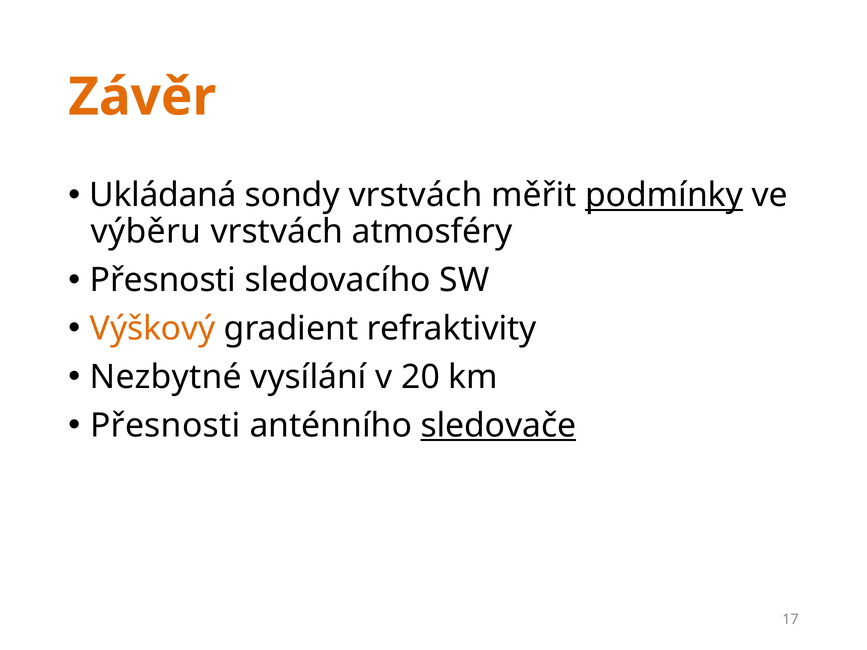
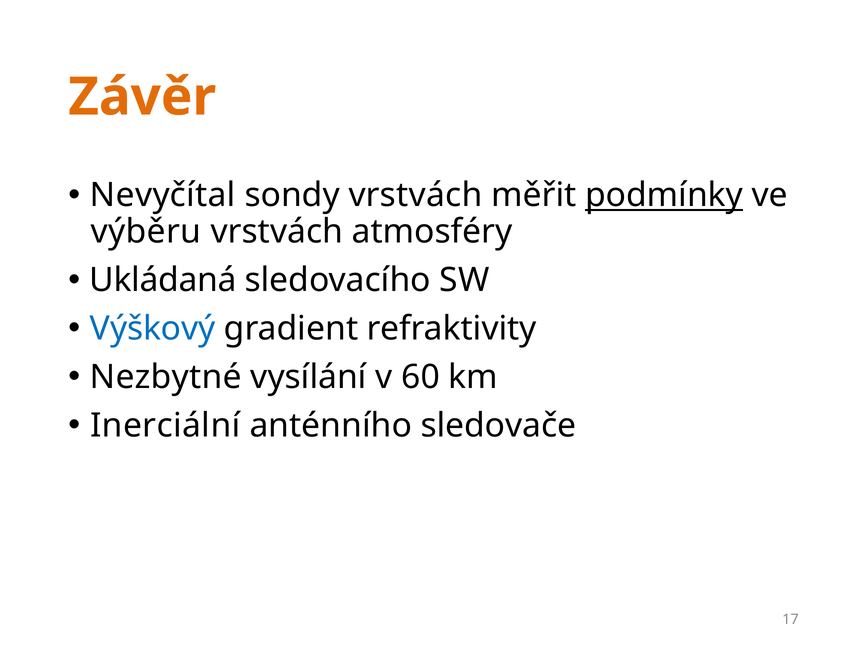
Ukládaná: Ukládaná -> Nevyčítal
Přesnosti at (163, 280): Přesnosti -> Ukládaná
Výškový colour: orange -> blue
20: 20 -> 60
Přesnosti at (165, 426): Přesnosti -> Inerciální
sledovače underline: present -> none
